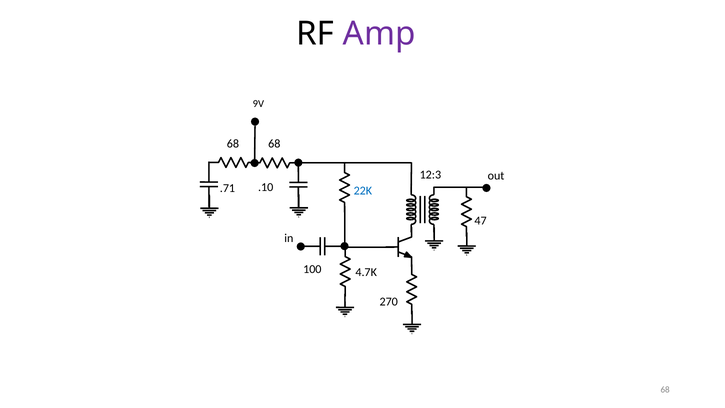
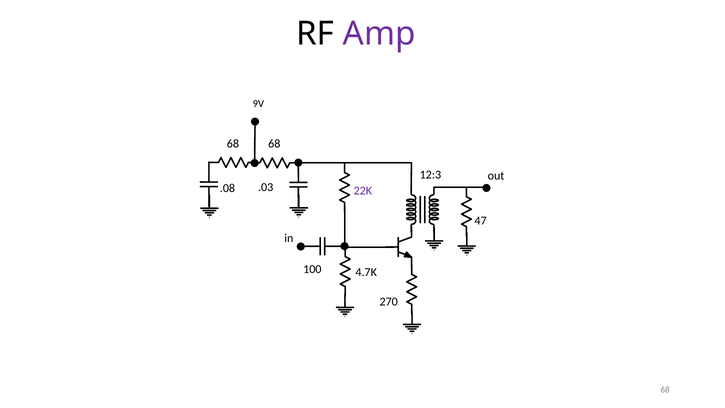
.10: .10 -> .03
.71: .71 -> .08
22K colour: blue -> purple
